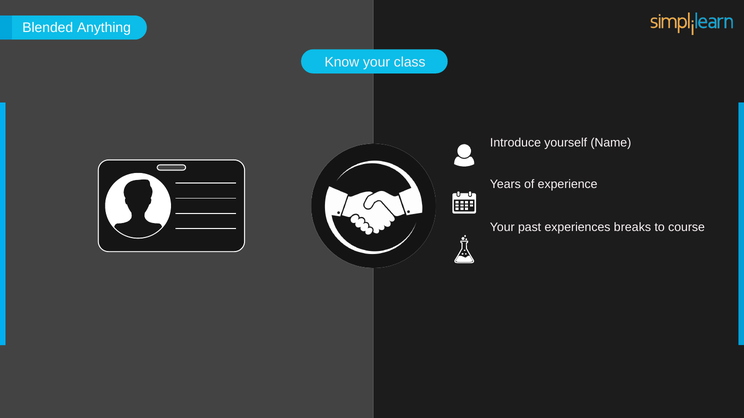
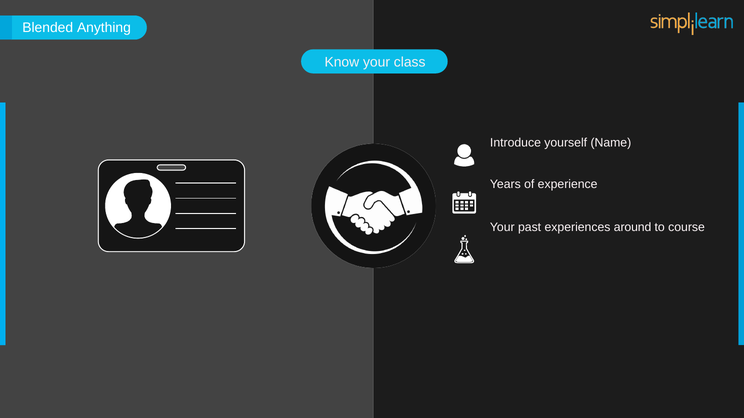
breaks: breaks -> around
